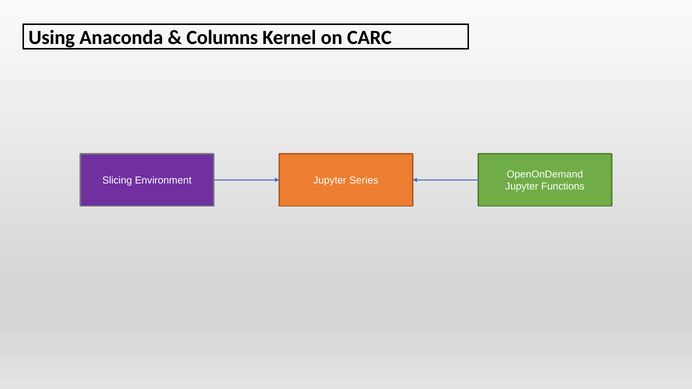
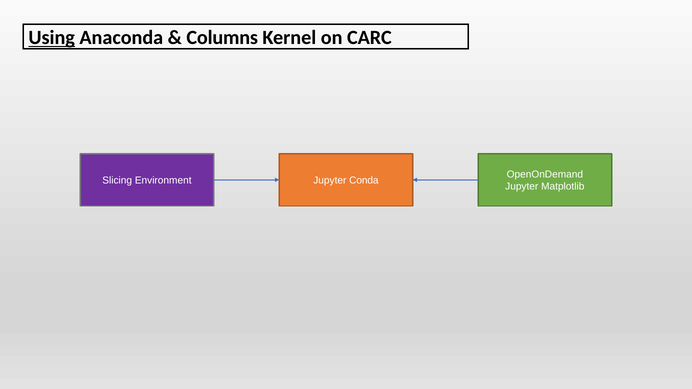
Using underline: none -> present
Series: Series -> Conda
Functions: Functions -> Matplotlib
